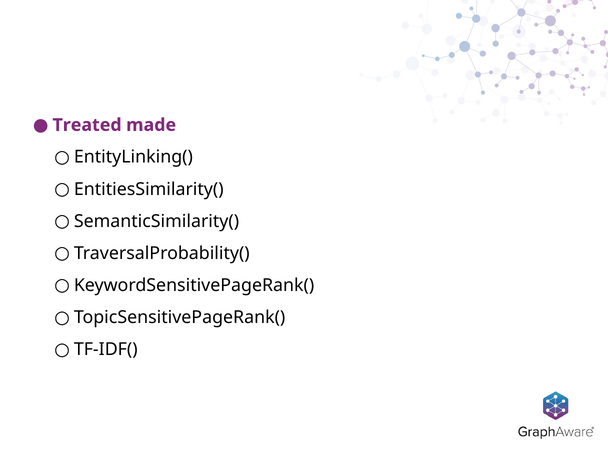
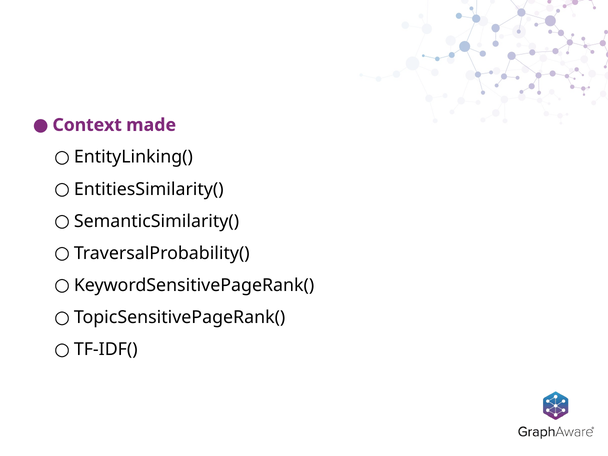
Treated: Treated -> Context
